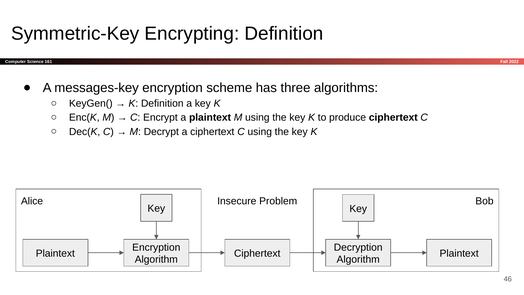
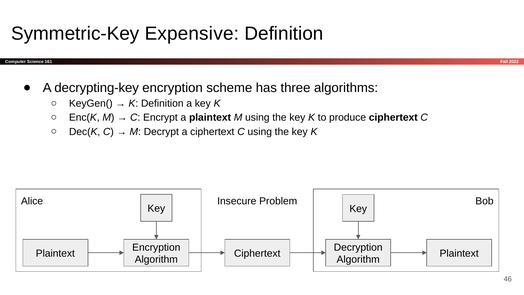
Encrypting: Encrypting -> Expensive
messages-key: messages-key -> decrypting-key
